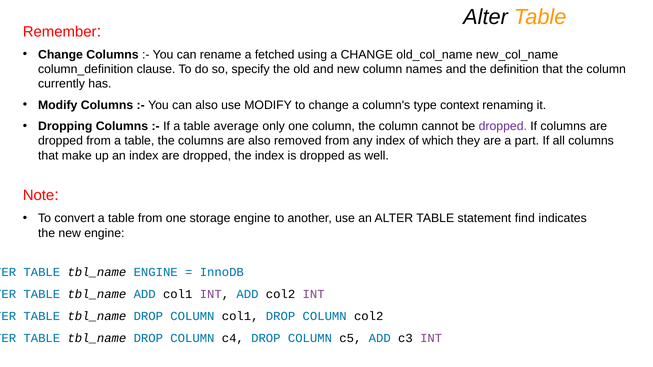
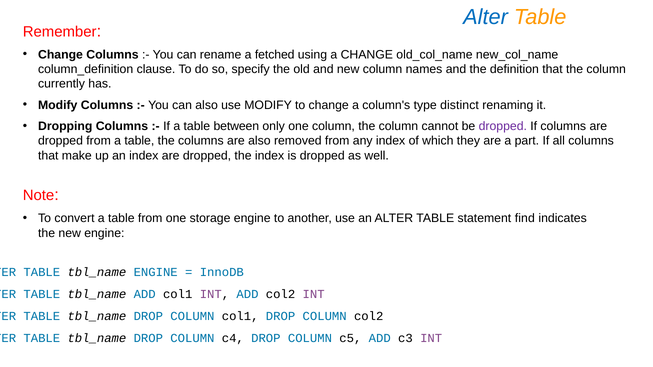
Alter at (486, 17) colour: black -> blue
context: context -> distinct
average: average -> between
